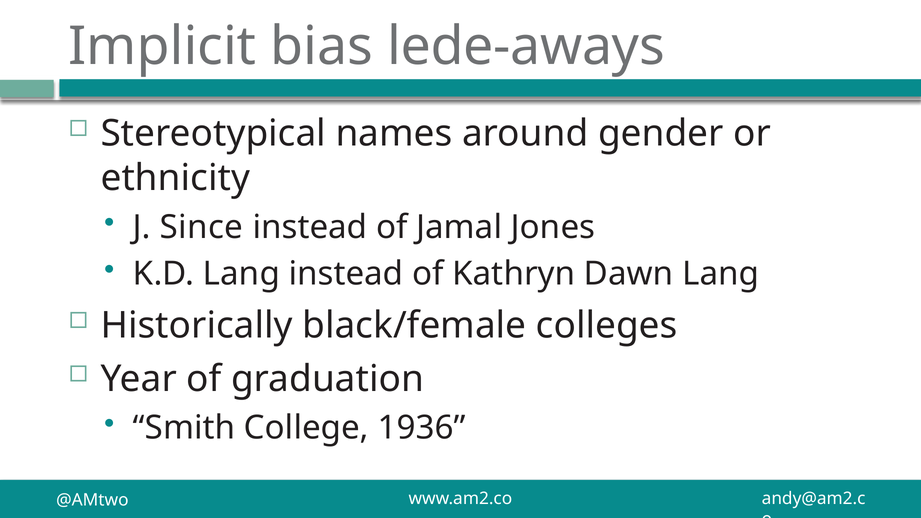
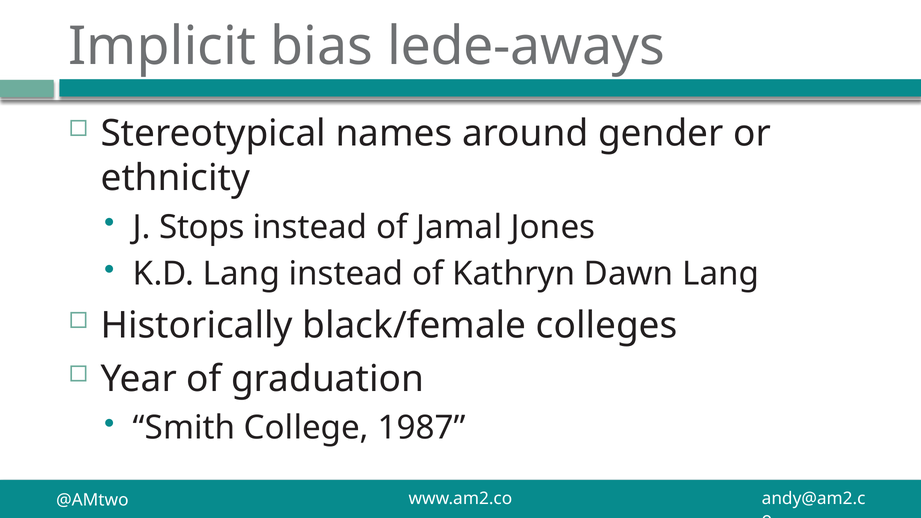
Since: Since -> Stops
1936: 1936 -> 1987
